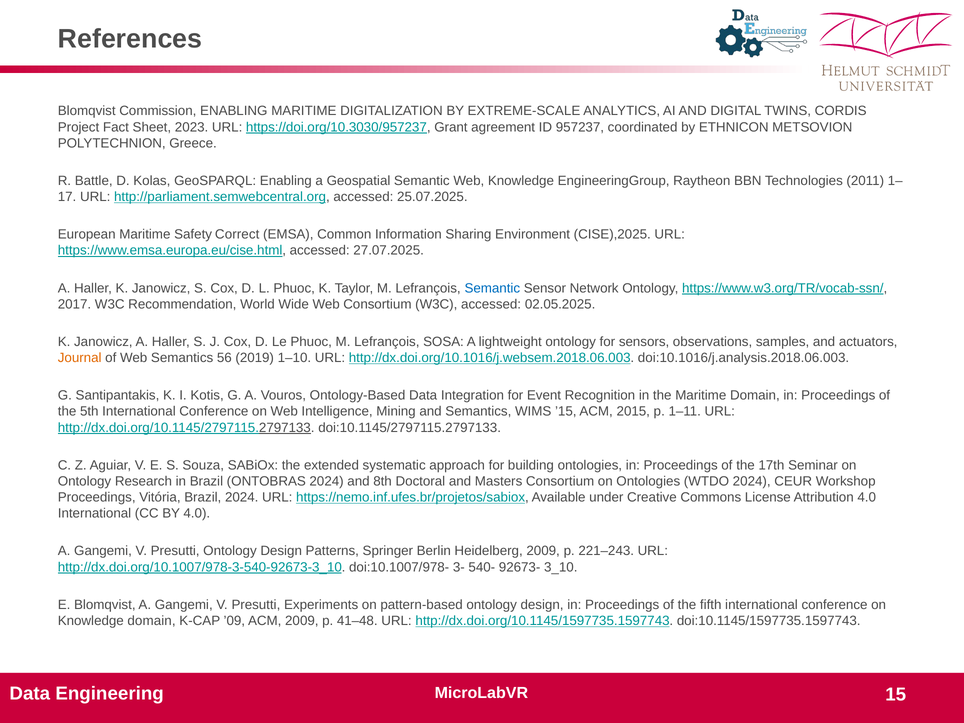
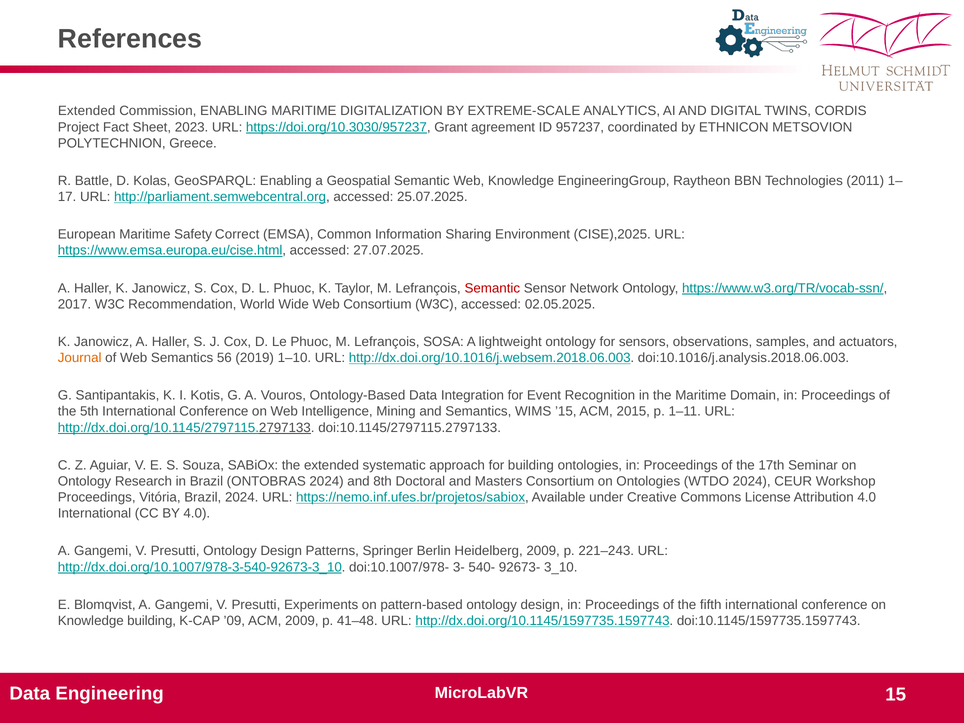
Blomqvist at (87, 111): Blomqvist -> Extended
Semantic at (492, 288) colour: blue -> red
Knowledge domain: domain -> building
